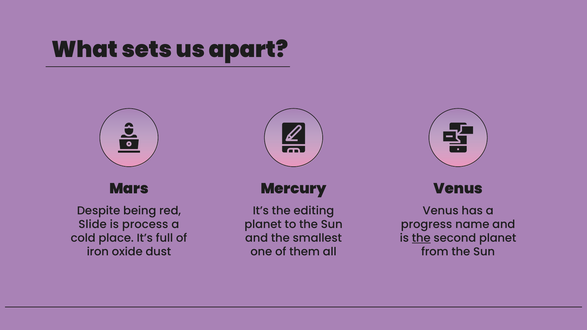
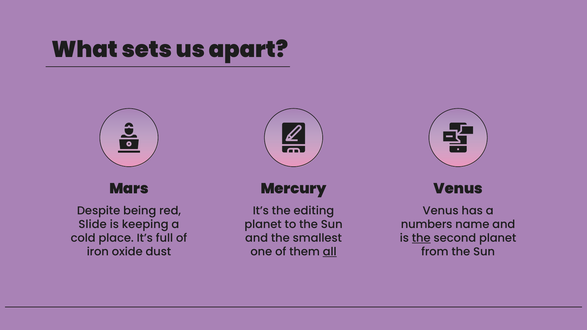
process: process -> keeping
progress: progress -> numbers
all underline: none -> present
